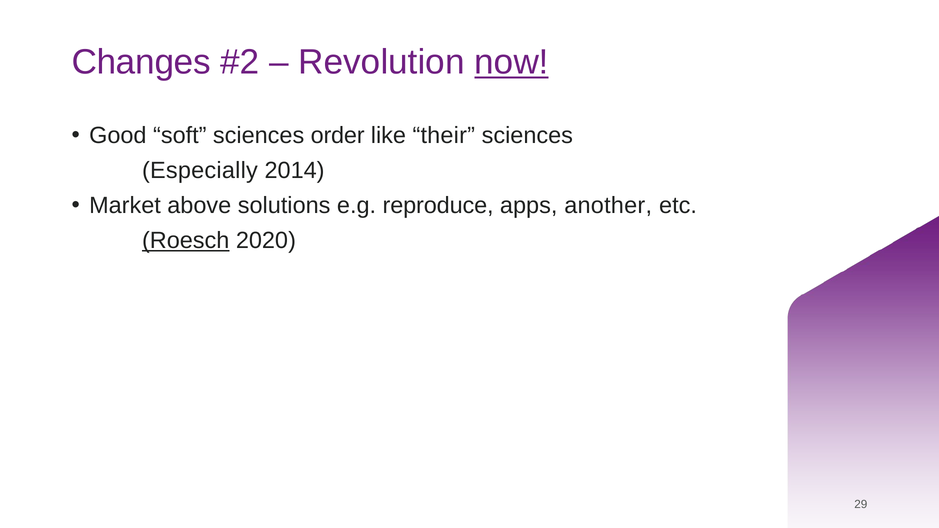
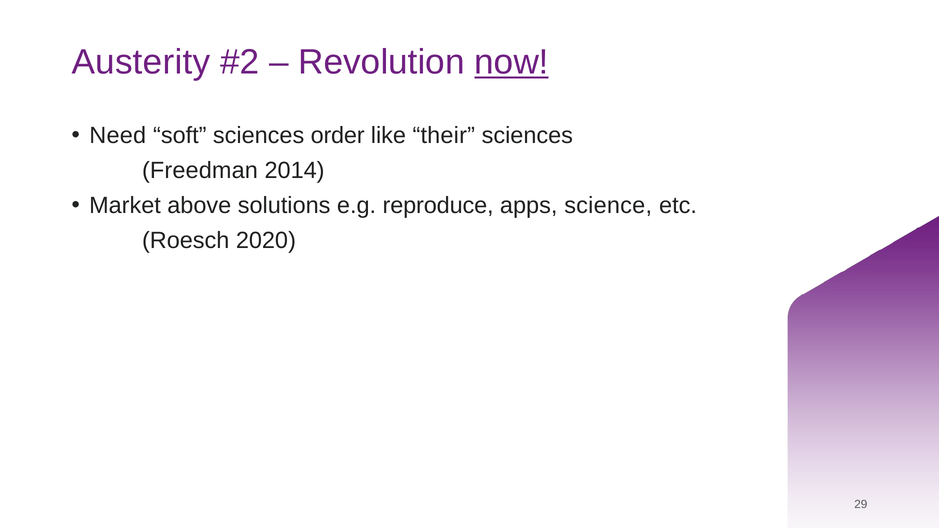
Changes: Changes -> Austerity
Good: Good -> Need
Especially: Especially -> Freedman
another: another -> science
Roesch underline: present -> none
